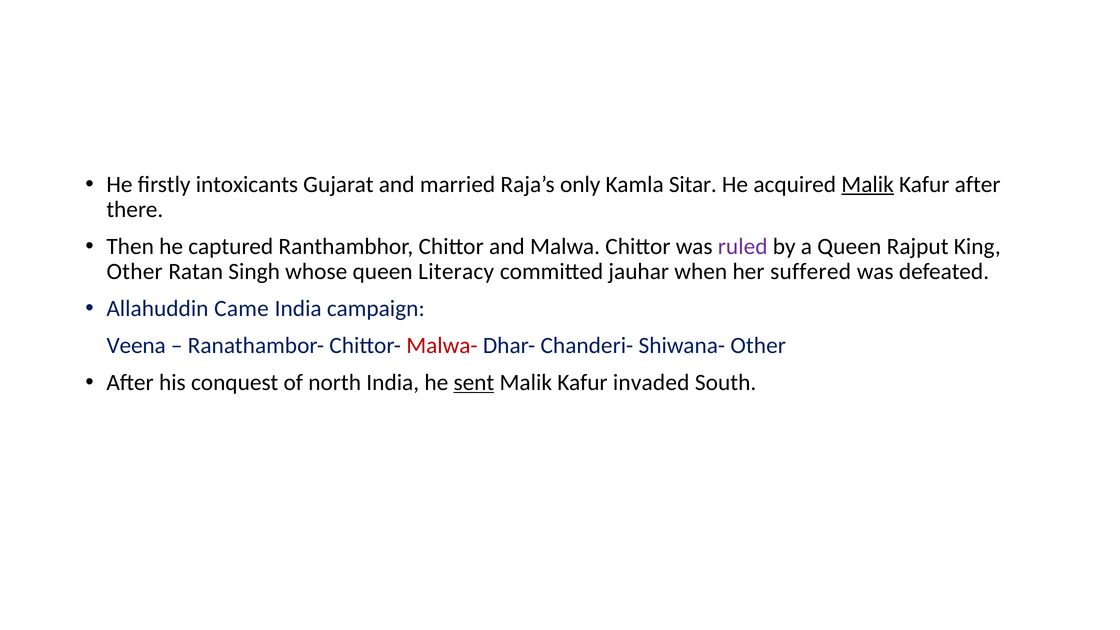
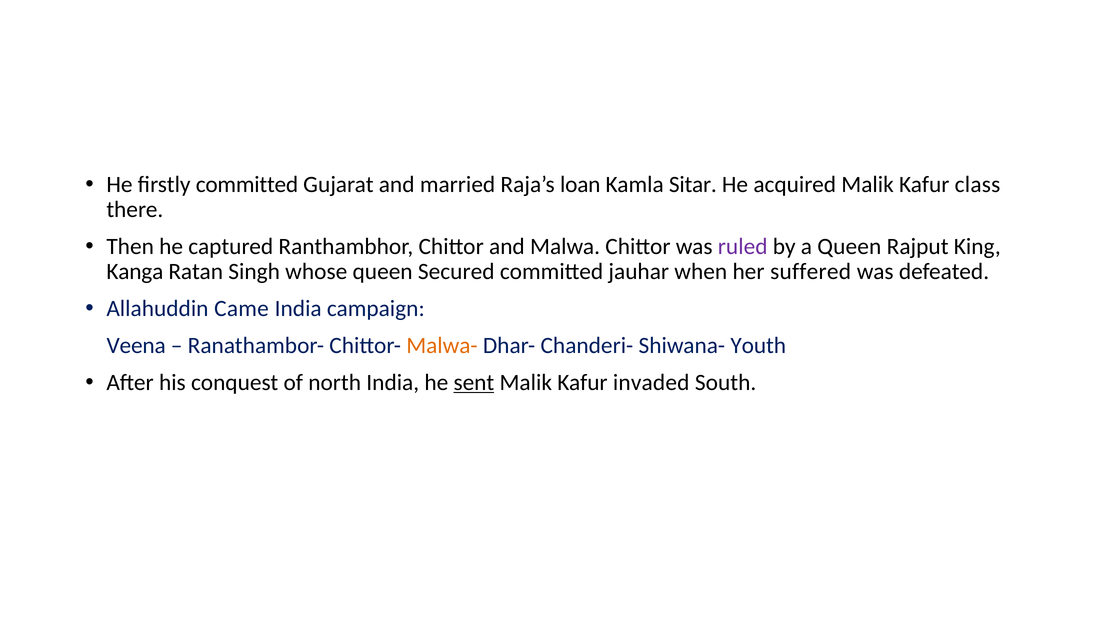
firstly intoxicants: intoxicants -> committed
only: only -> loan
Malik at (868, 184) underline: present -> none
Kafur after: after -> class
Other at (135, 272): Other -> Kanga
Literacy: Literacy -> Secured
Malwa- colour: red -> orange
Shiwana- Other: Other -> Youth
